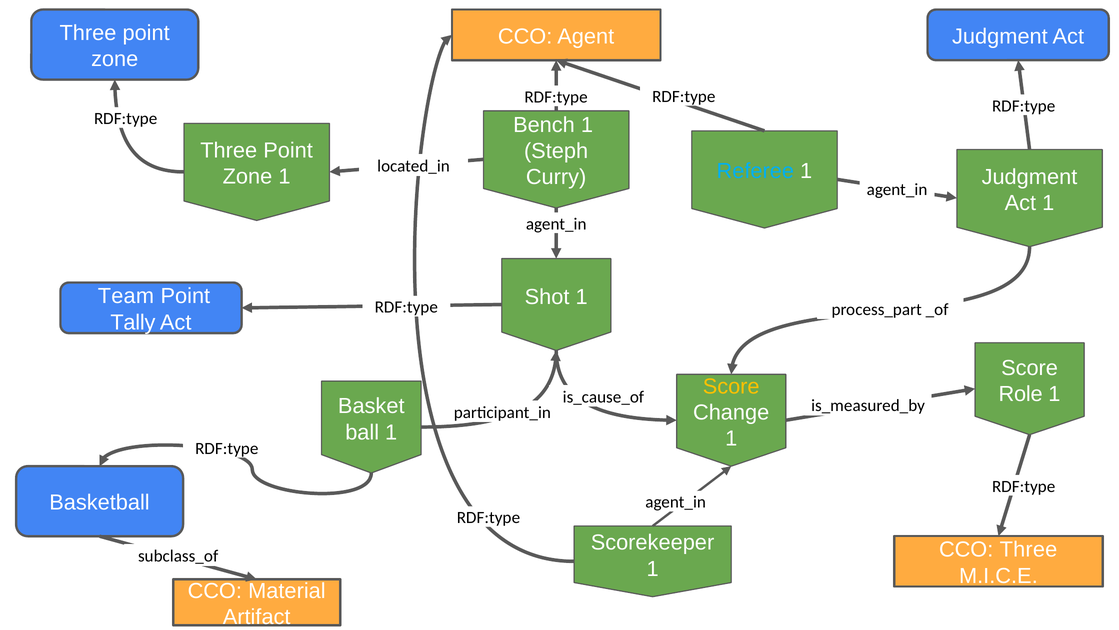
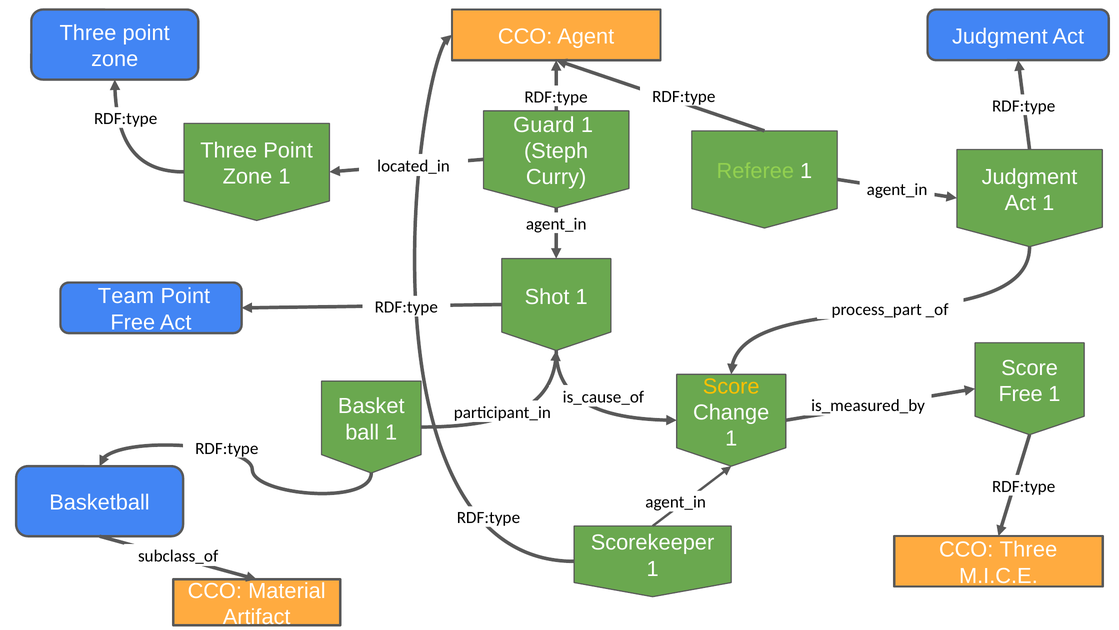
Bench: Bench -> Guard
Referee colour: light blue -> light green
Tally at (133, 322): Tally -> Free
Role at (1021, 394): Role -> Free
